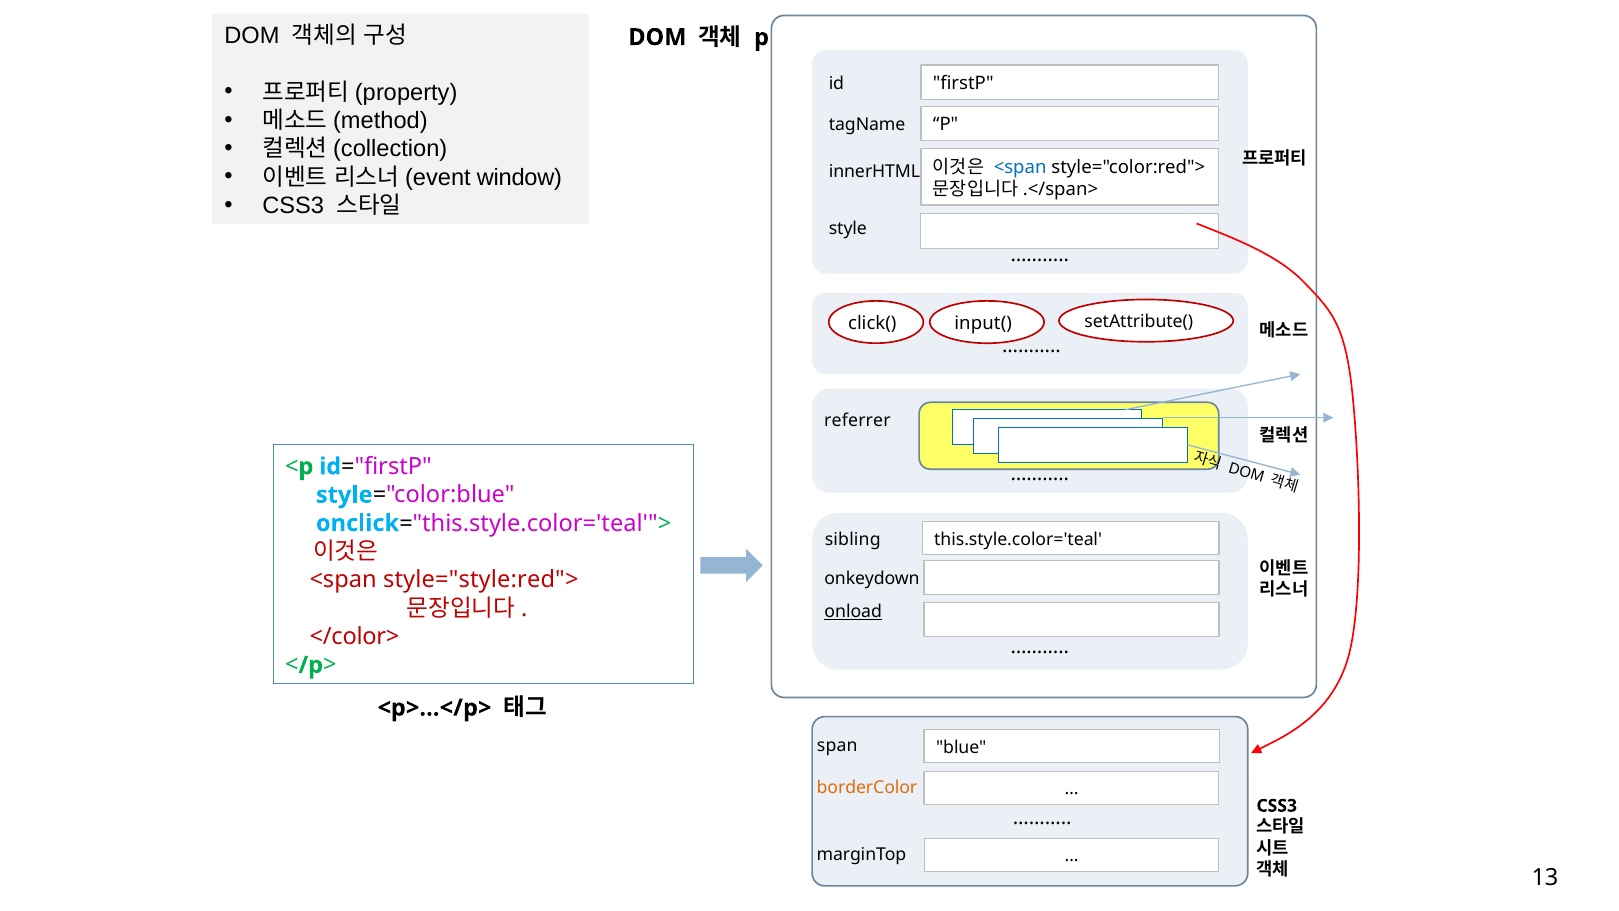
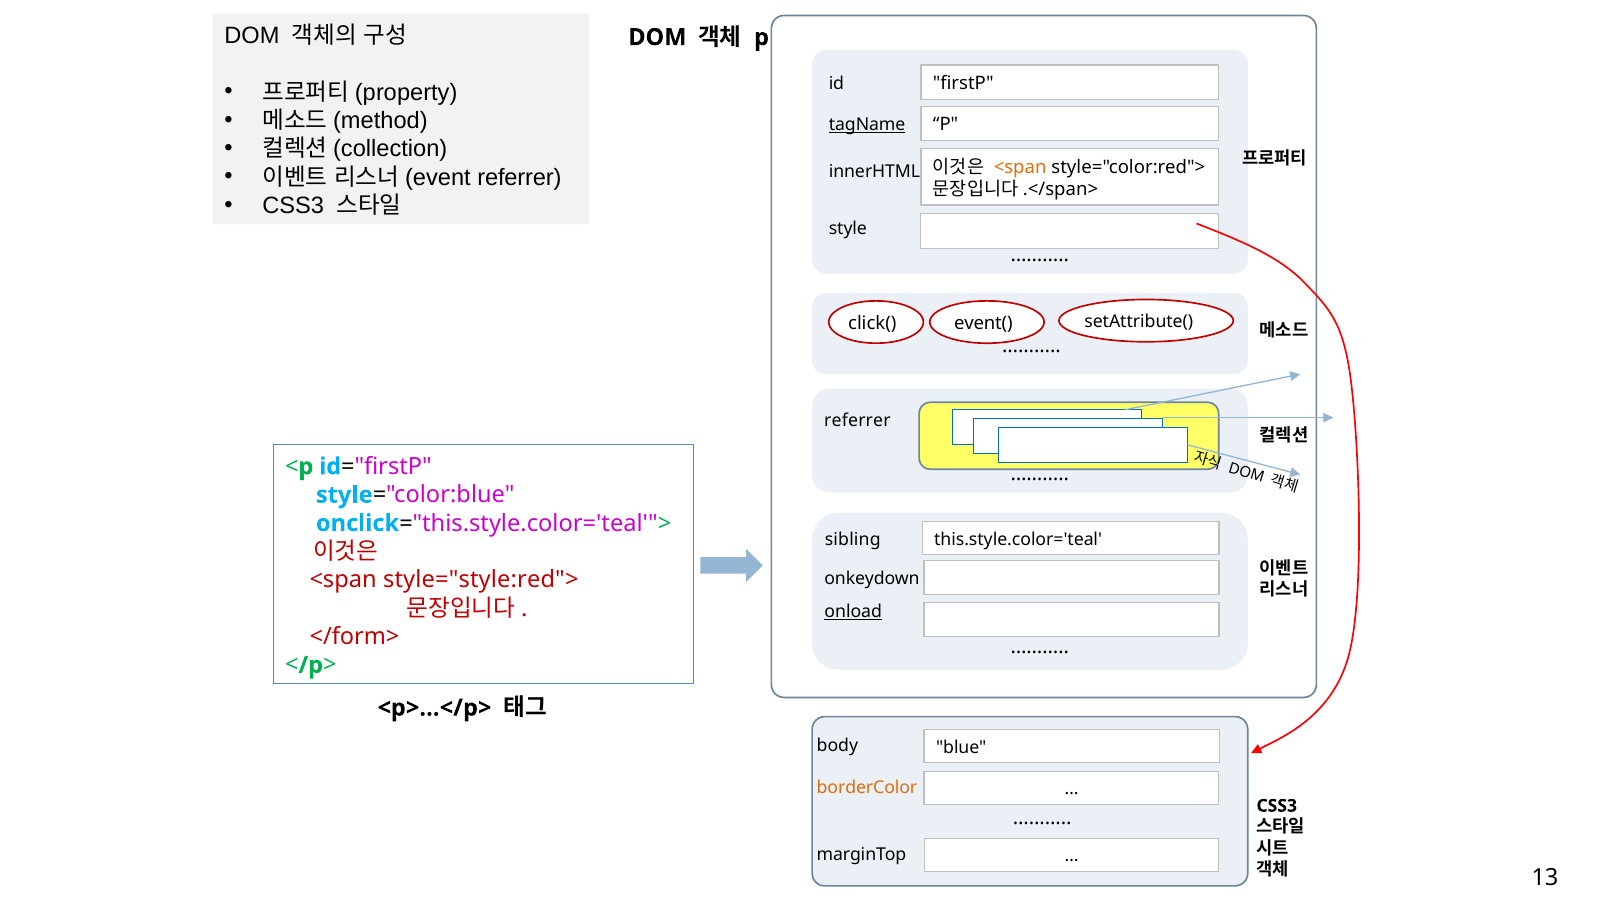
tagName underline: none -> present
<span at (1020, 167) colour: blue -> orange
window at (519, 177): window -> referrer
input(: input( -> event(
</color>: </color> -> </form>
span: span -> body
